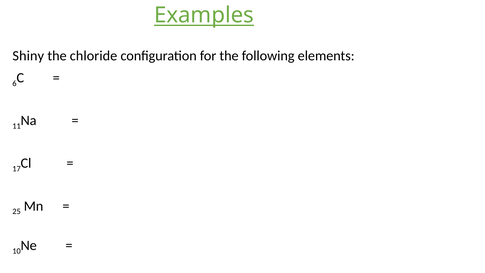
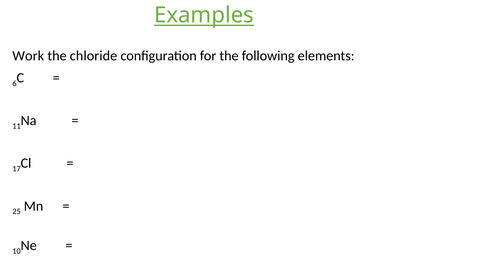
Shiny: Shiny -> Work
